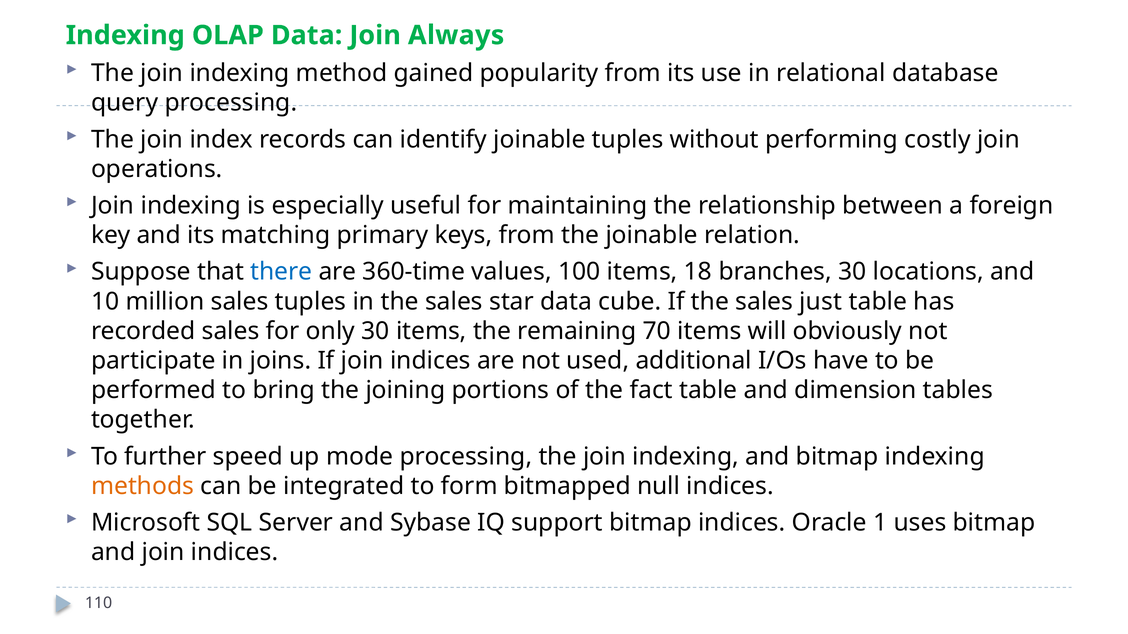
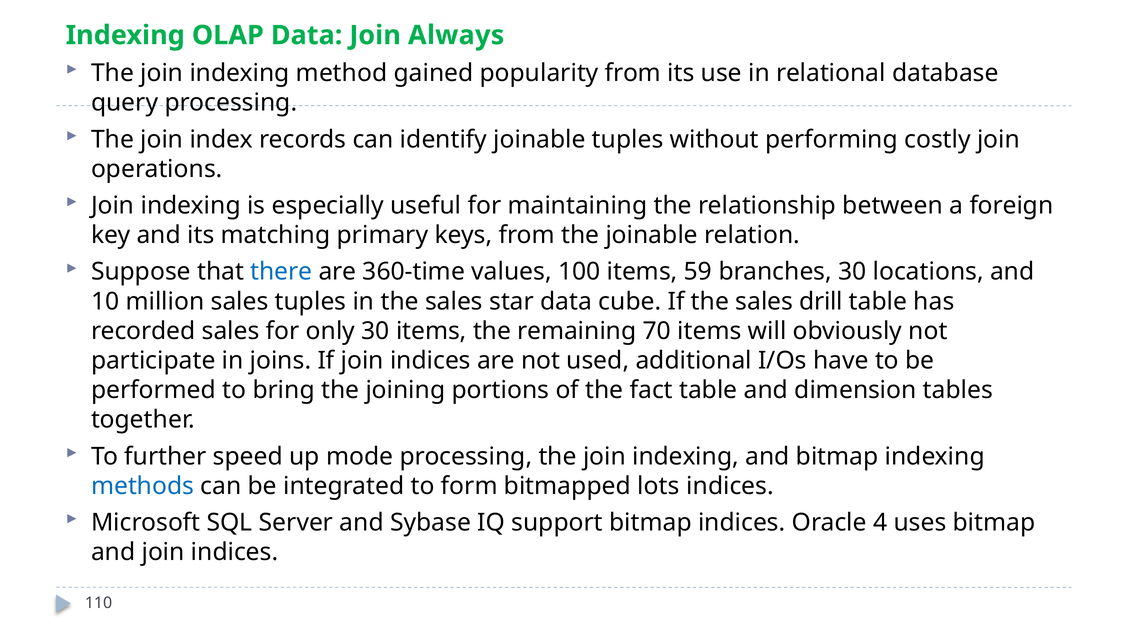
18: 18 -> 59
just: just -> drill
methods colour: orange -> blue
null: null -> lots
1: 1 -> 4
